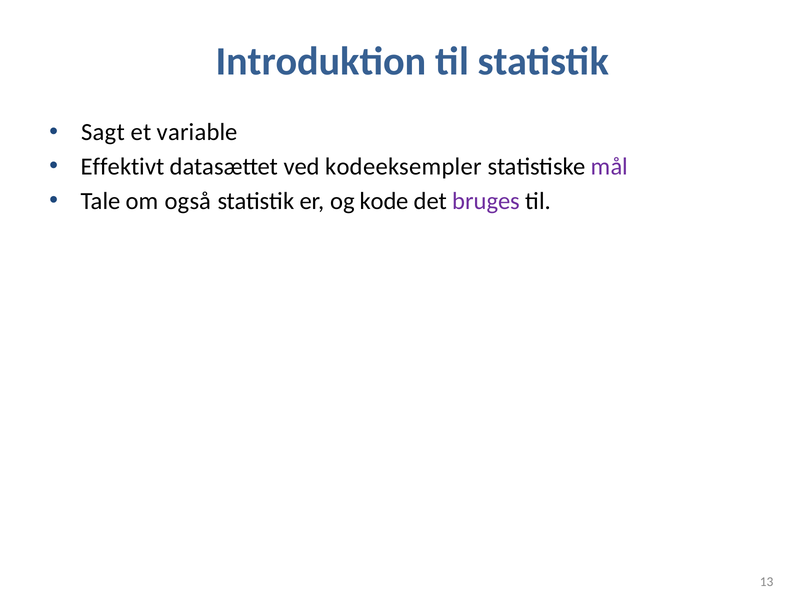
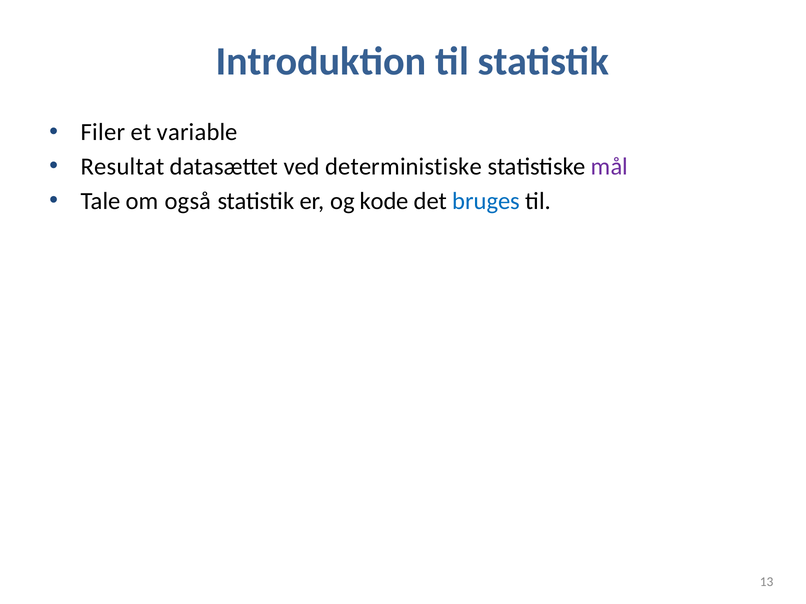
Sagt: Sagt -> Filer
Effektivt: Effektivt -> Resultat
kodeeksempler: kodeeksempler -> deterministiske
bruges colour: purple -> blue
